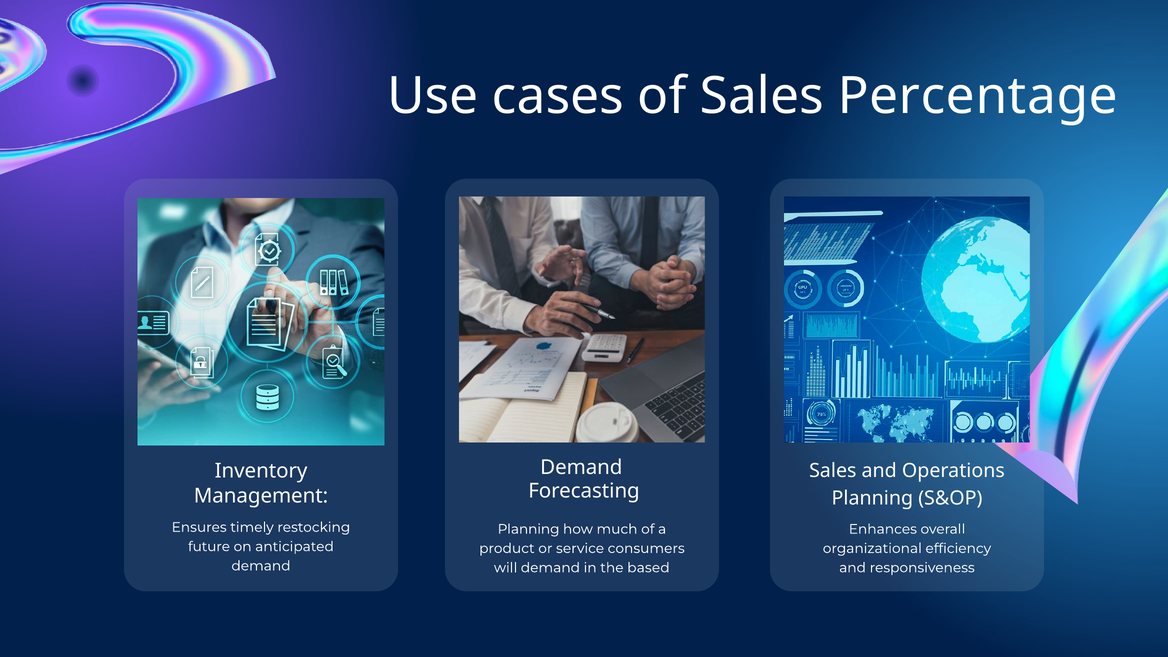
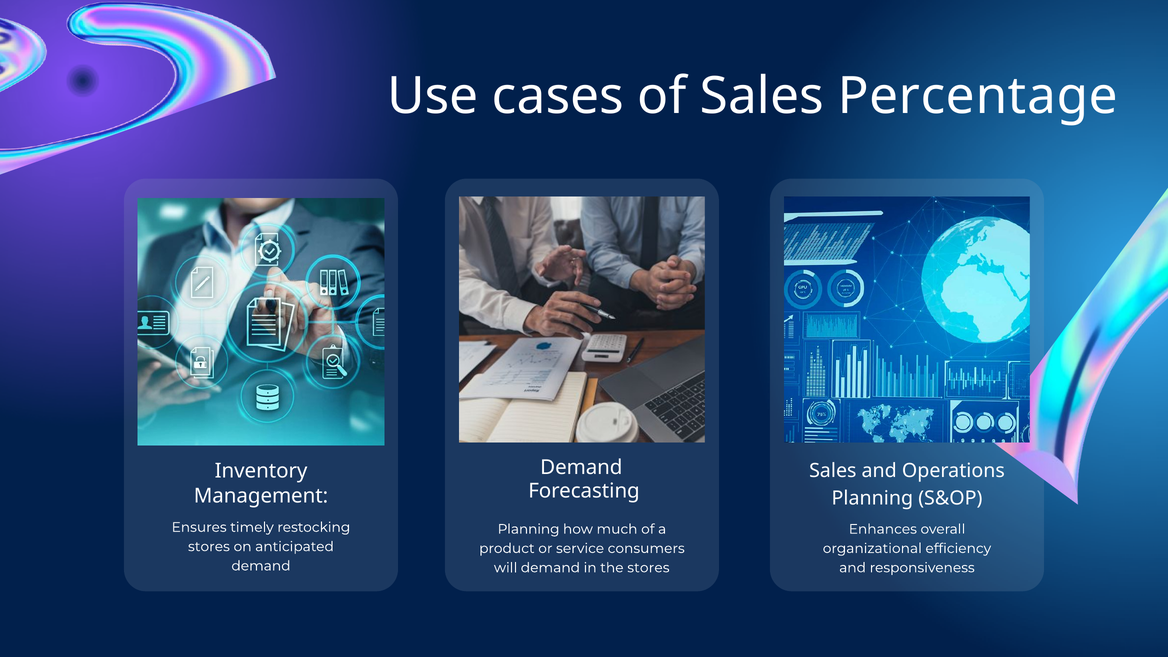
future at (209, 547): future -> stores
the based: based -> stores
